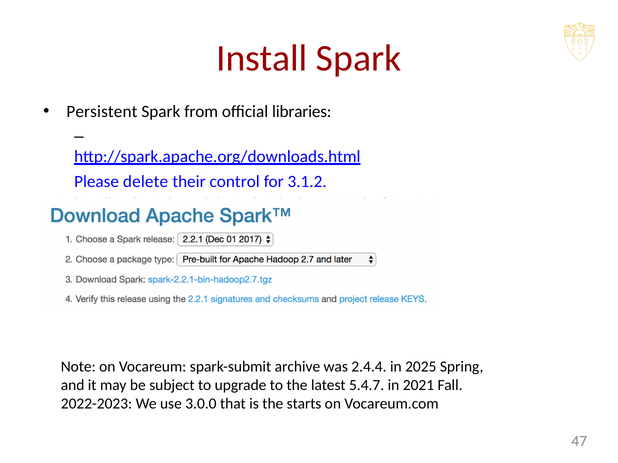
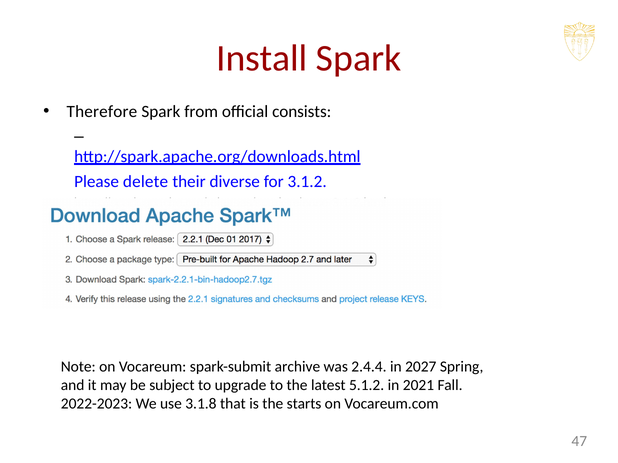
Persistent: Persistent -> Therefore
libraries: libraries -> consists
control: control -> diverse
2025: 2025 -> 2027
5.4.7: 5.4.7 -> 5.1.2
3.0.0: 3.0.0 -> 3.1.8
